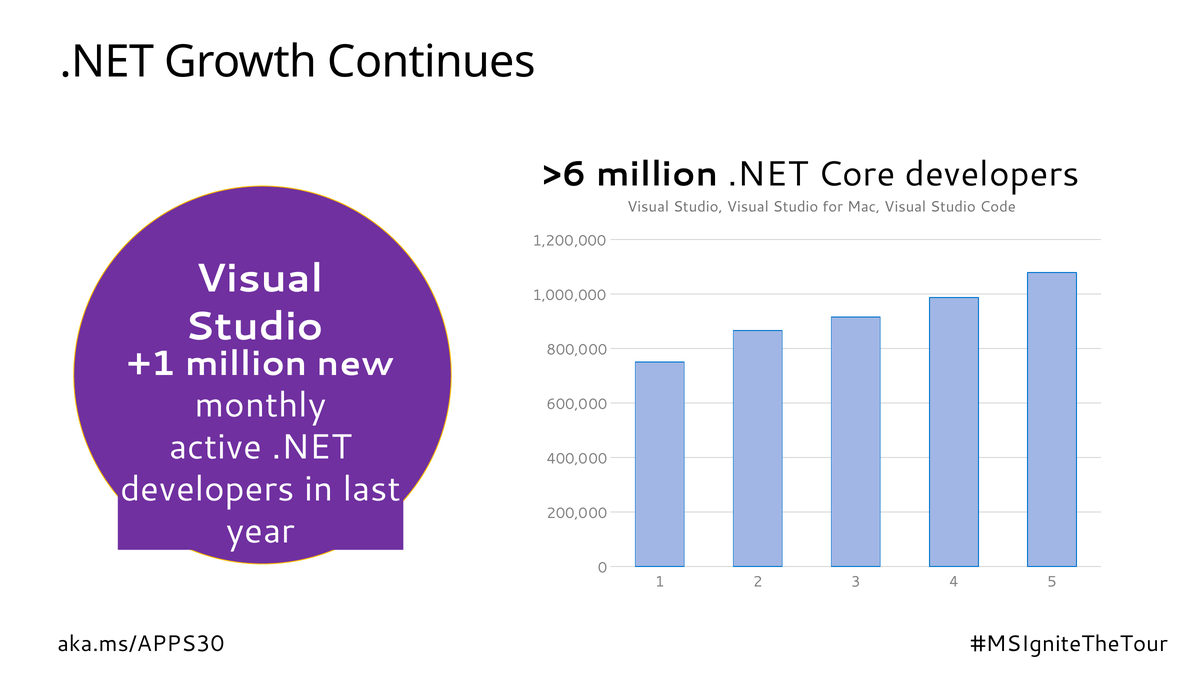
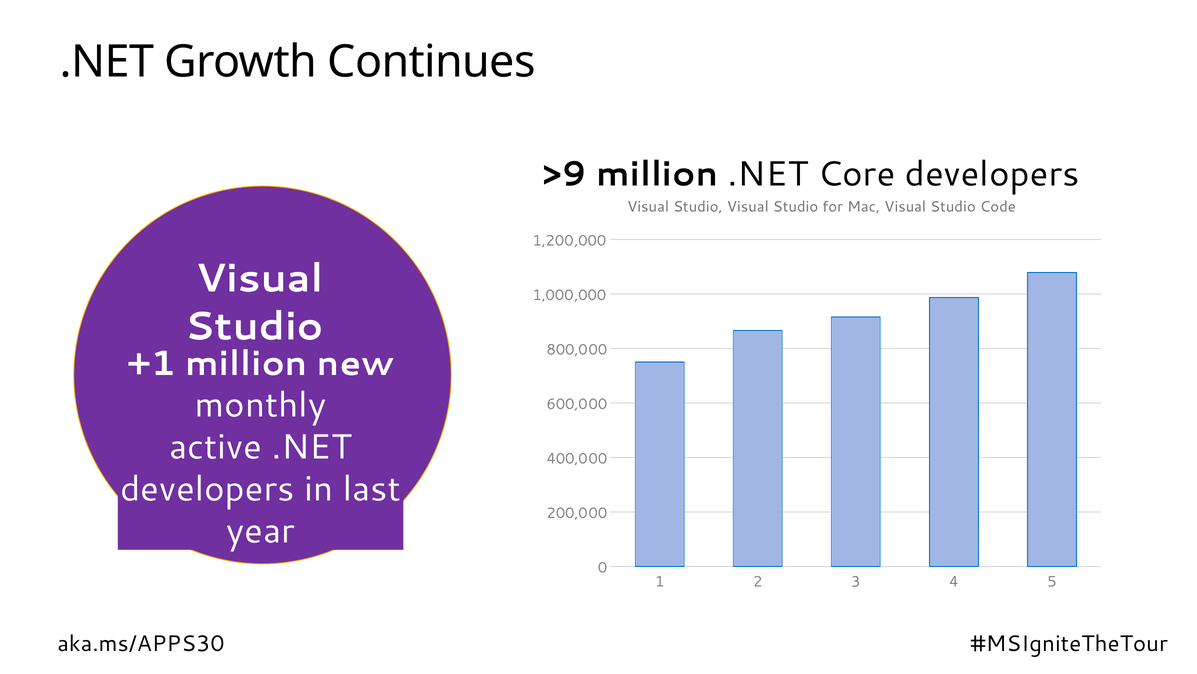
>6: >6 -> >9
